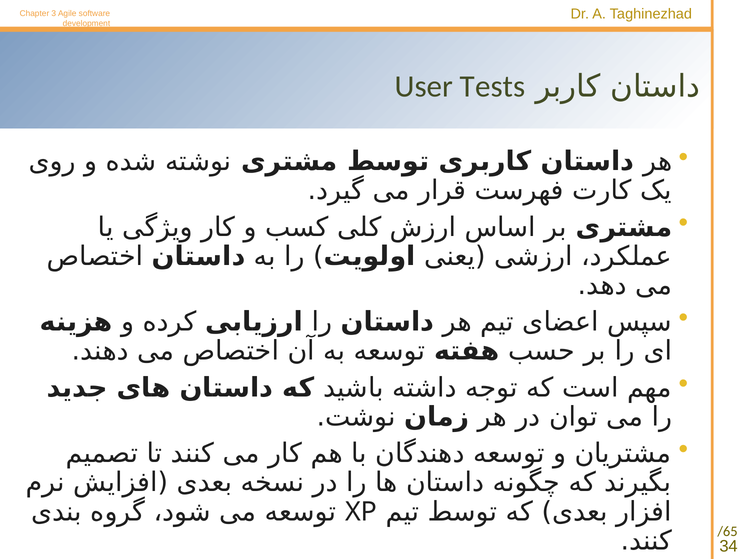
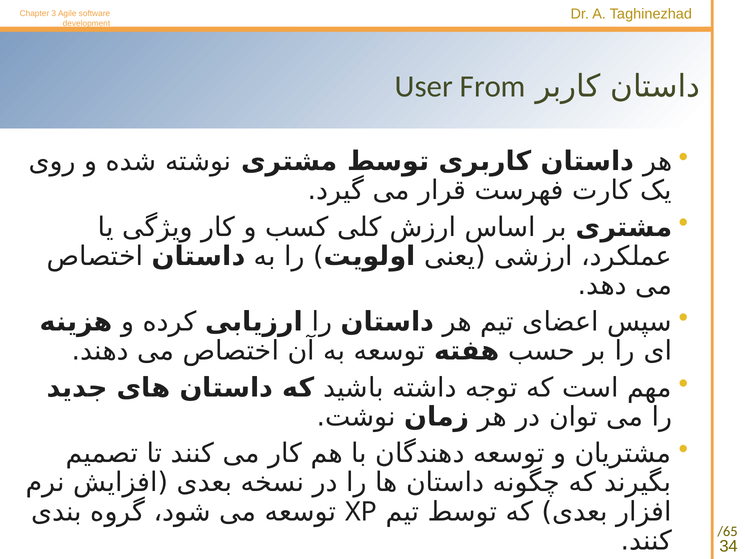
Tests: Tests -> From
